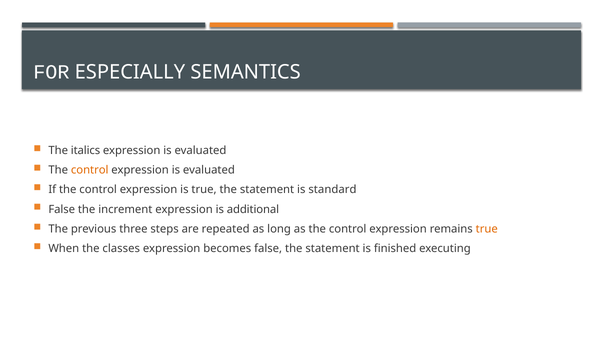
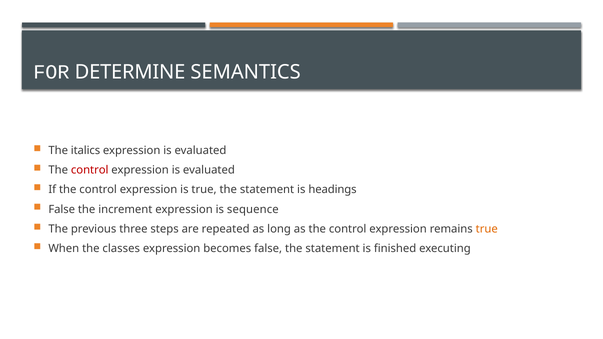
ESPECIALLY: ESPECIALLY -> DETERMINE
control at (90, 170) colour: orange -> red
standard: standard -> headings
additional: additional -> sequence
